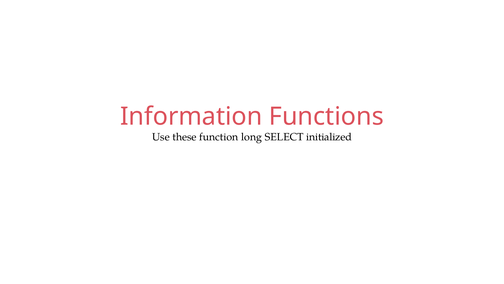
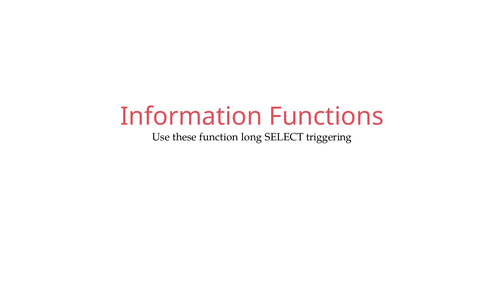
initialized: initialized -> triggering
